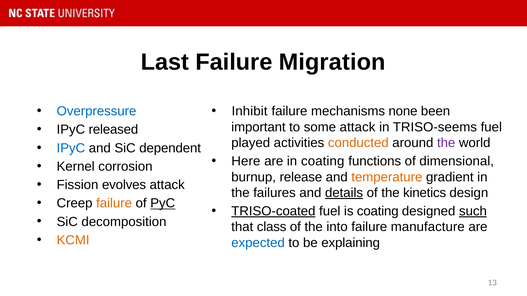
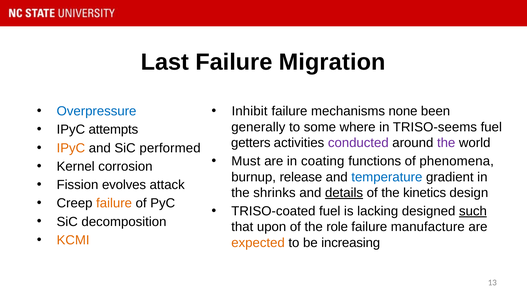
important: important -> generally
some attack: attack -> where
released: released -> attempts
played: played -> getters
conducted colour: orange -> purple
IPyC at (71, 148) colour: blue -> orange
dependent: dependent -> performed
Here: Here -> Must
dimensional: dimensional -> phenomena
temperature colour: orange -> blue
failures: failures -> shrinks
PyC underline: present -> none
TRISO-coated underline: present -> none
is coating: coating -> lacking
class: class -> upon
into: into -> role
expected colour: blue -> orange
explaining: explaining -> increasing
